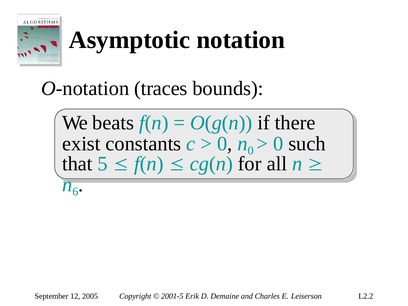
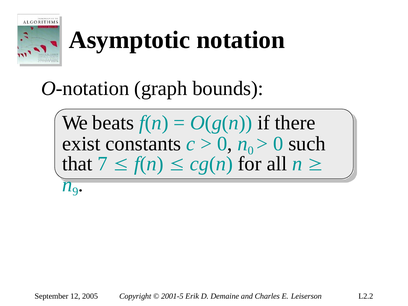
traces: traces -> graph
5: 5 -> 7
6: 6 -> 9
